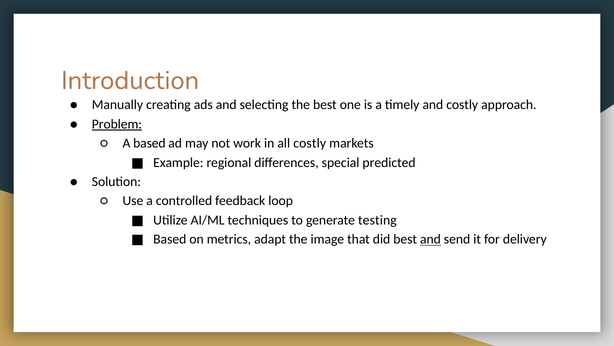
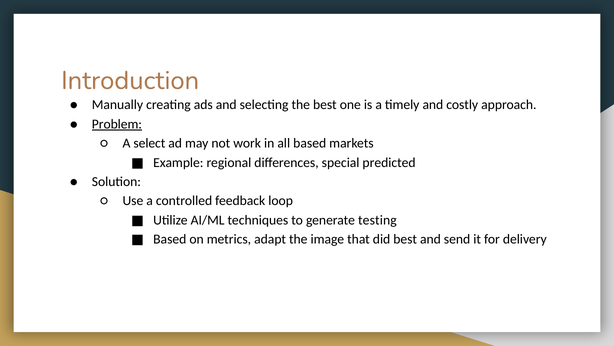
A based: based -> select
all costly: costly -> based
and at (430, 239) underline: present -> none
